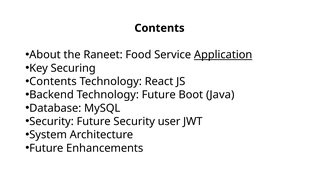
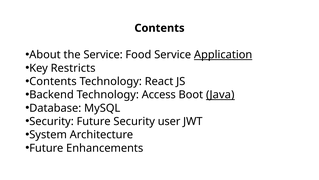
the Raneet: Raneet -> Service
Securing: Securing -> Restricts
Technology Future: Future -> Access
Java underline: none -> present
